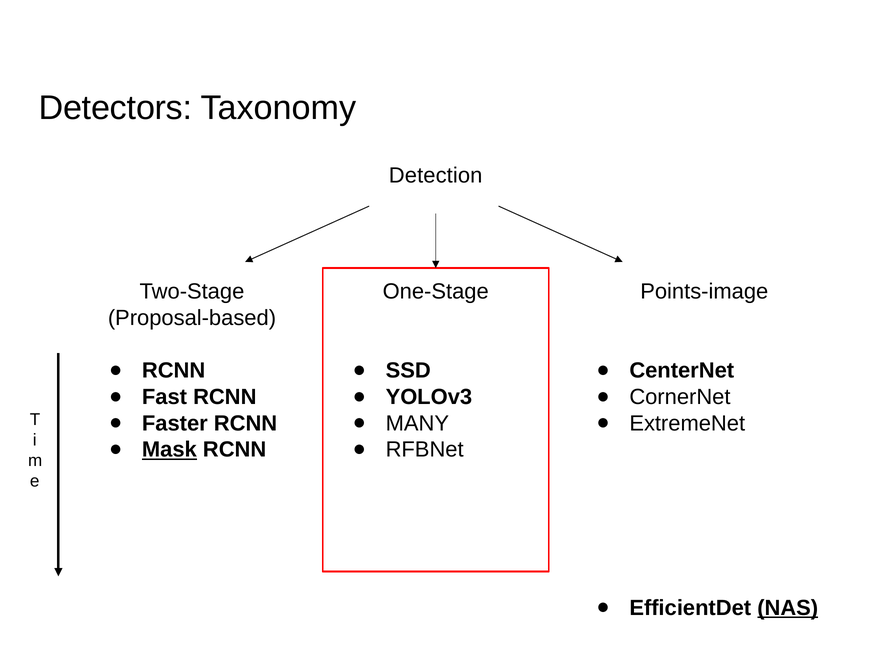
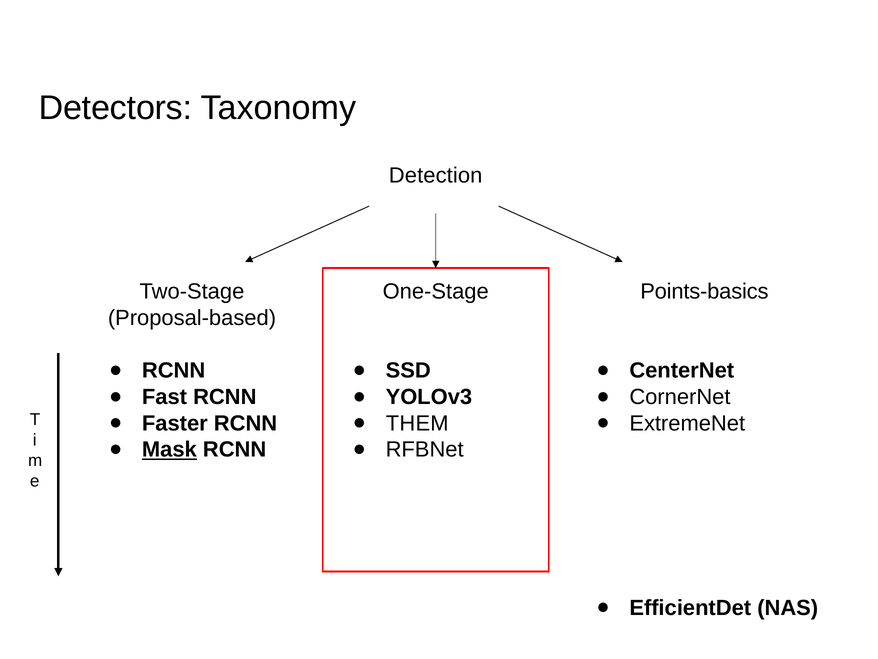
Points-image: Points-image -> Points-basics
MANY: MANY -> THEM
NAS underline: present -> none
